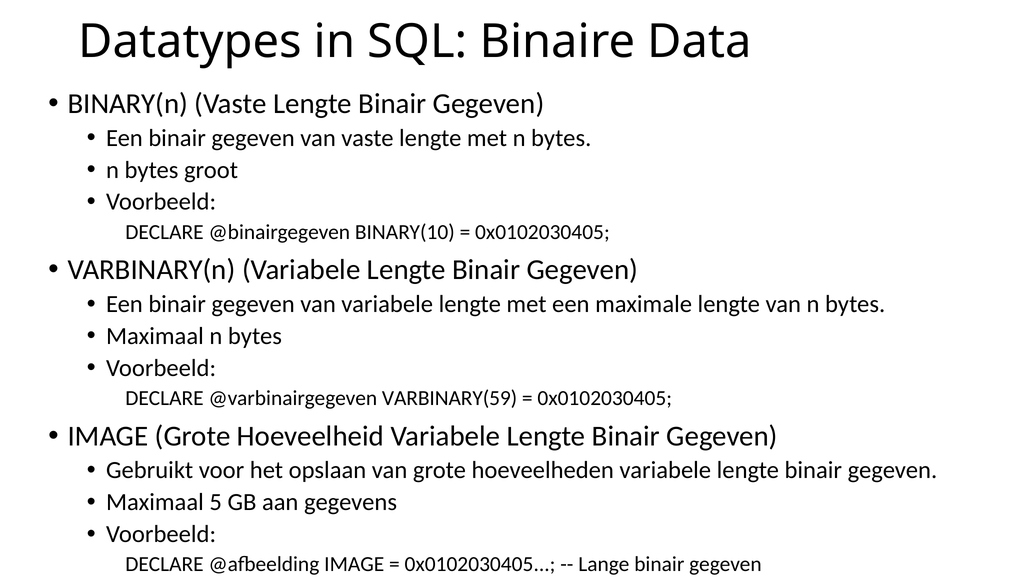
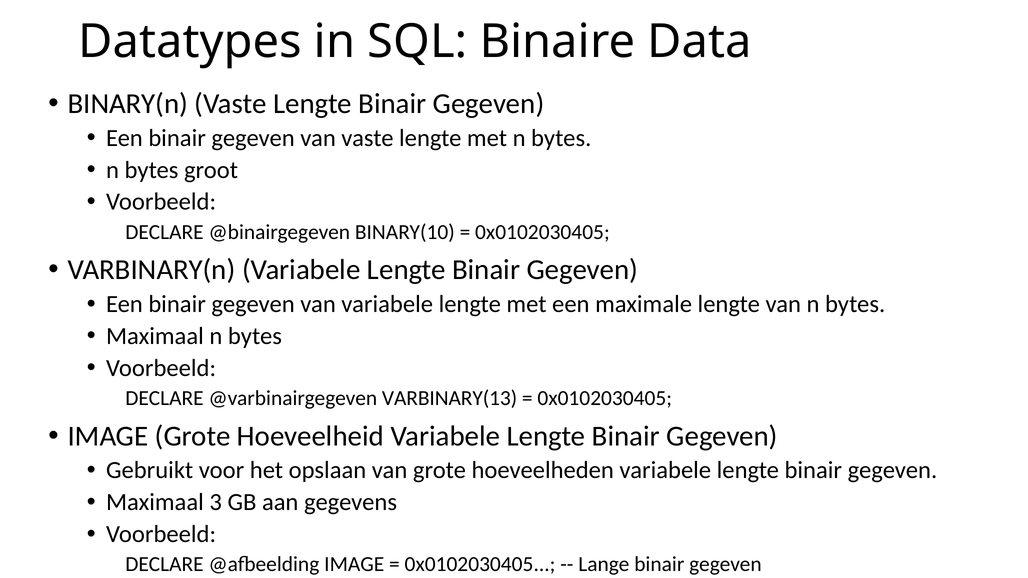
VARBINARY(59: VARBINARY(59 -> VARBINARY(13
5: 5 -> 3
